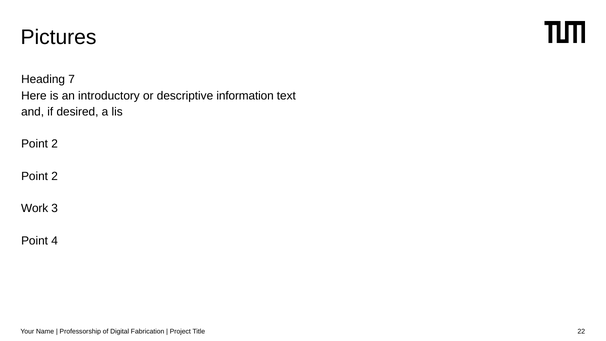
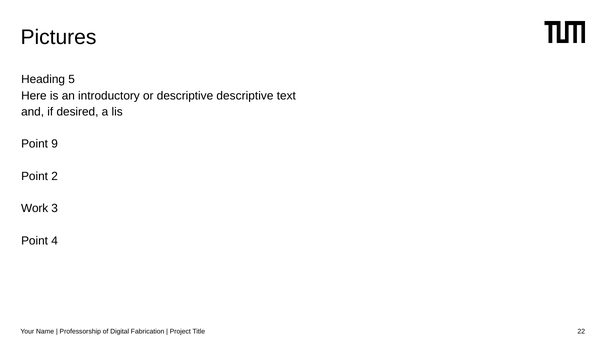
7: 7 -> 5
descriptive information: information -> descriptive
2 at (55, 144): 2 -> 9
